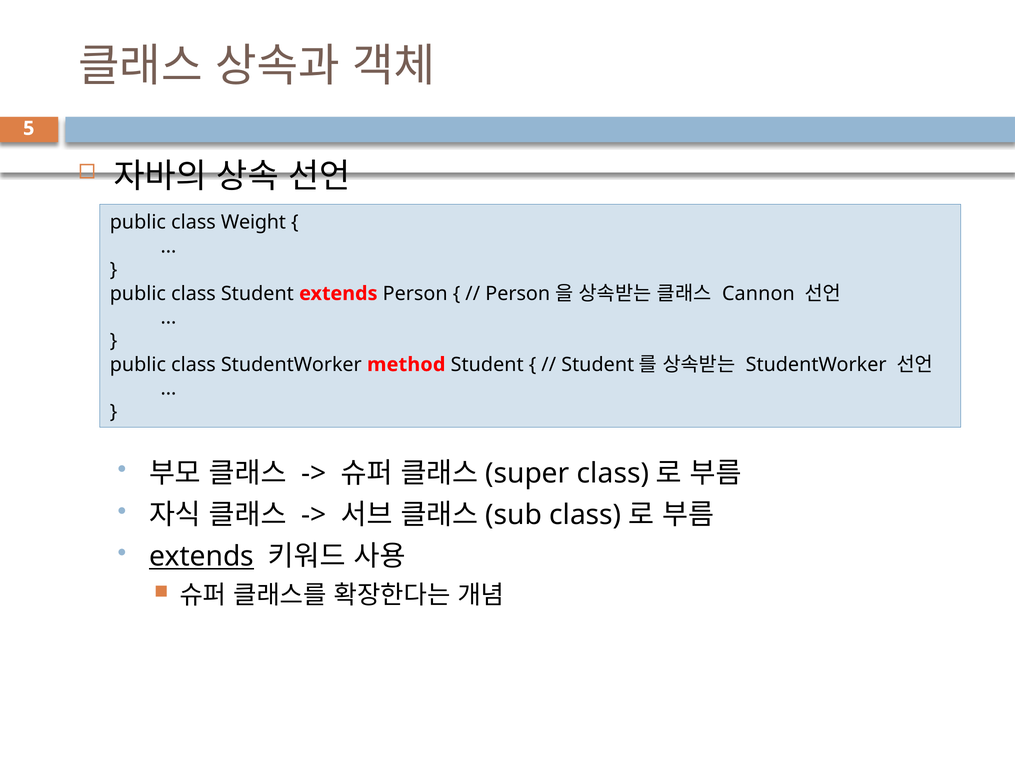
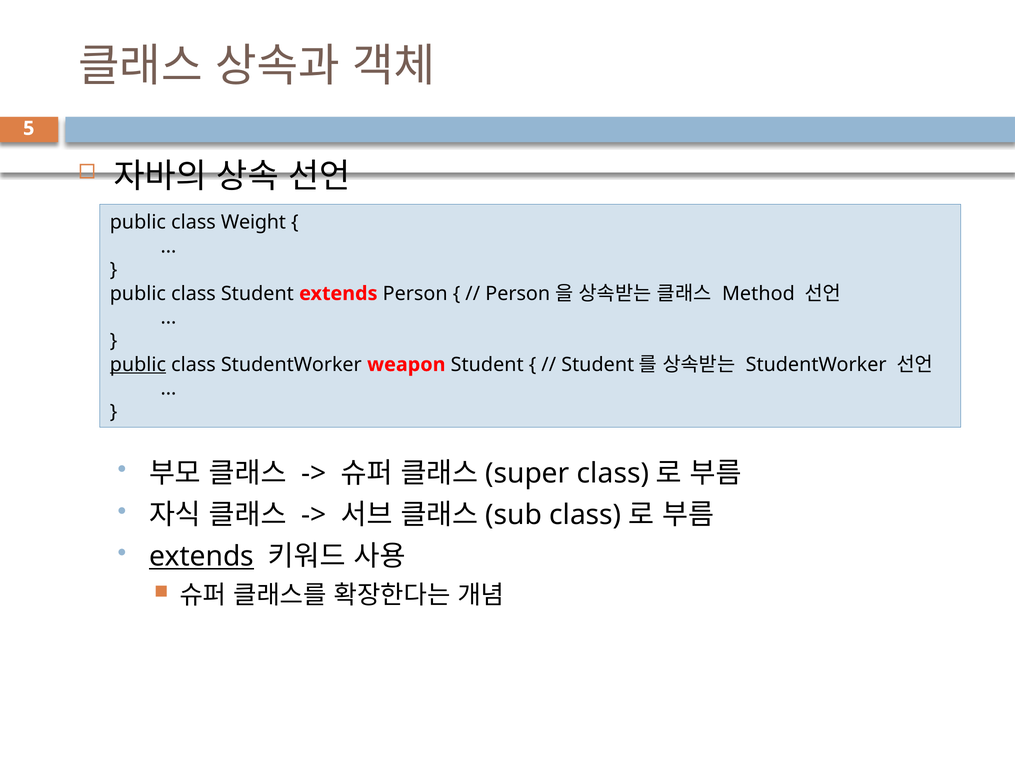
Cannon: Cannon -> Method
public at (138, 365) underline: none -> present
method: method -> weapon
